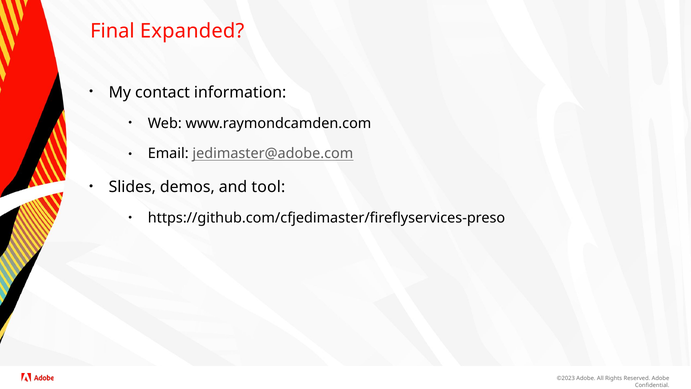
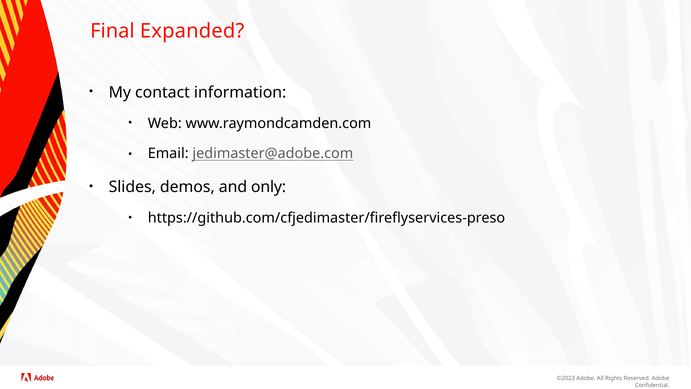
tool: tool -> only
